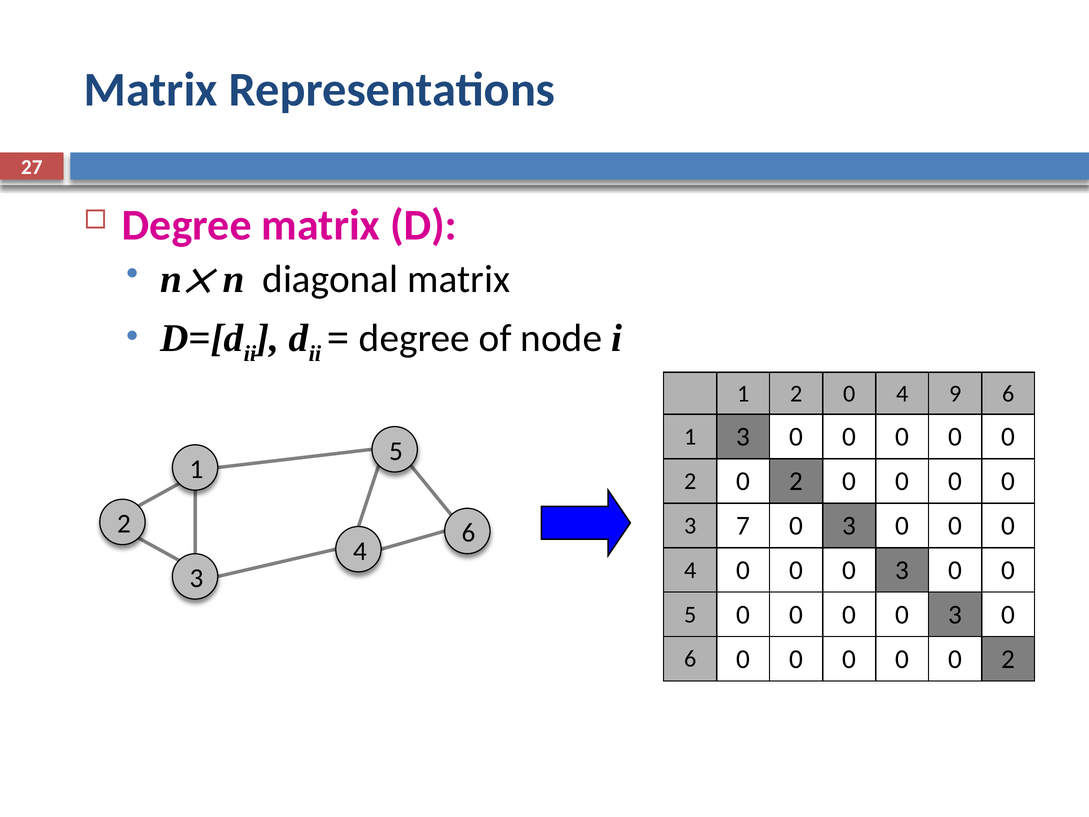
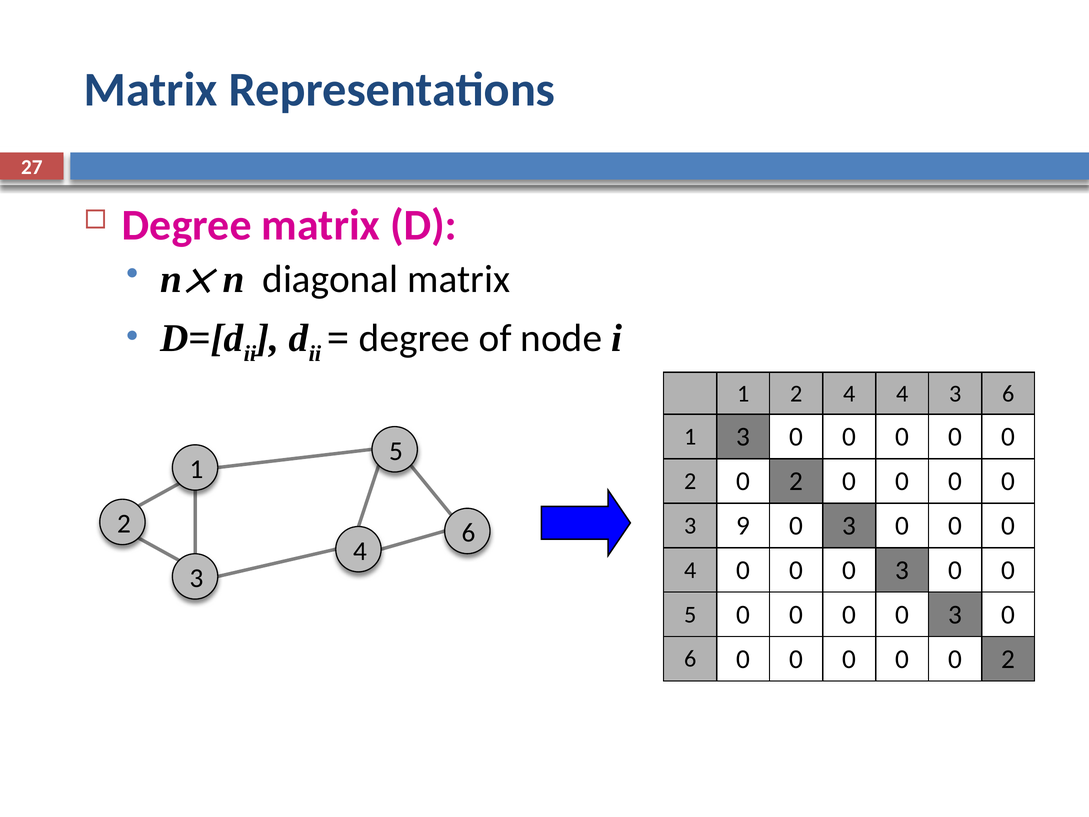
1 2 0: 0 -> 4
4 9: 9 -> 3
7: 7 -> 9
